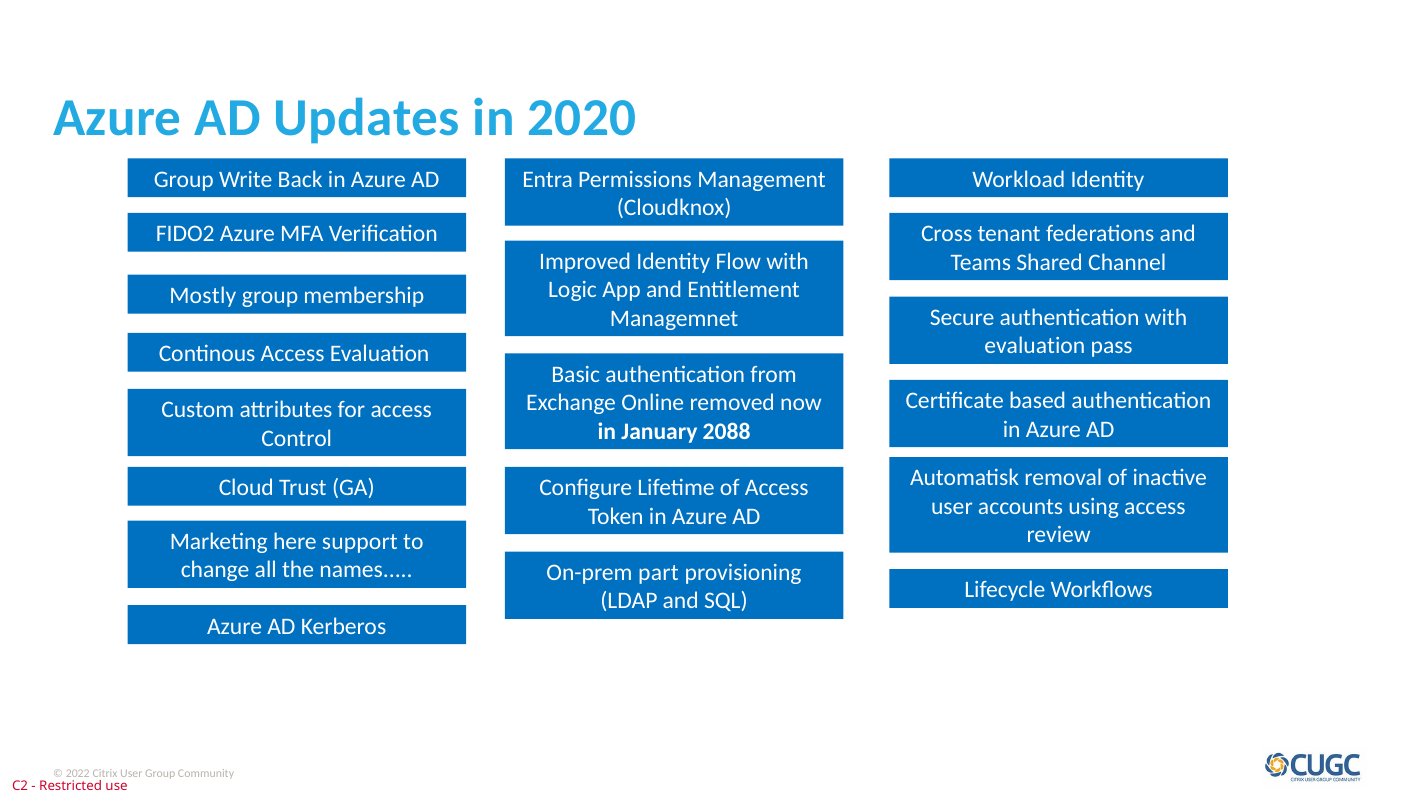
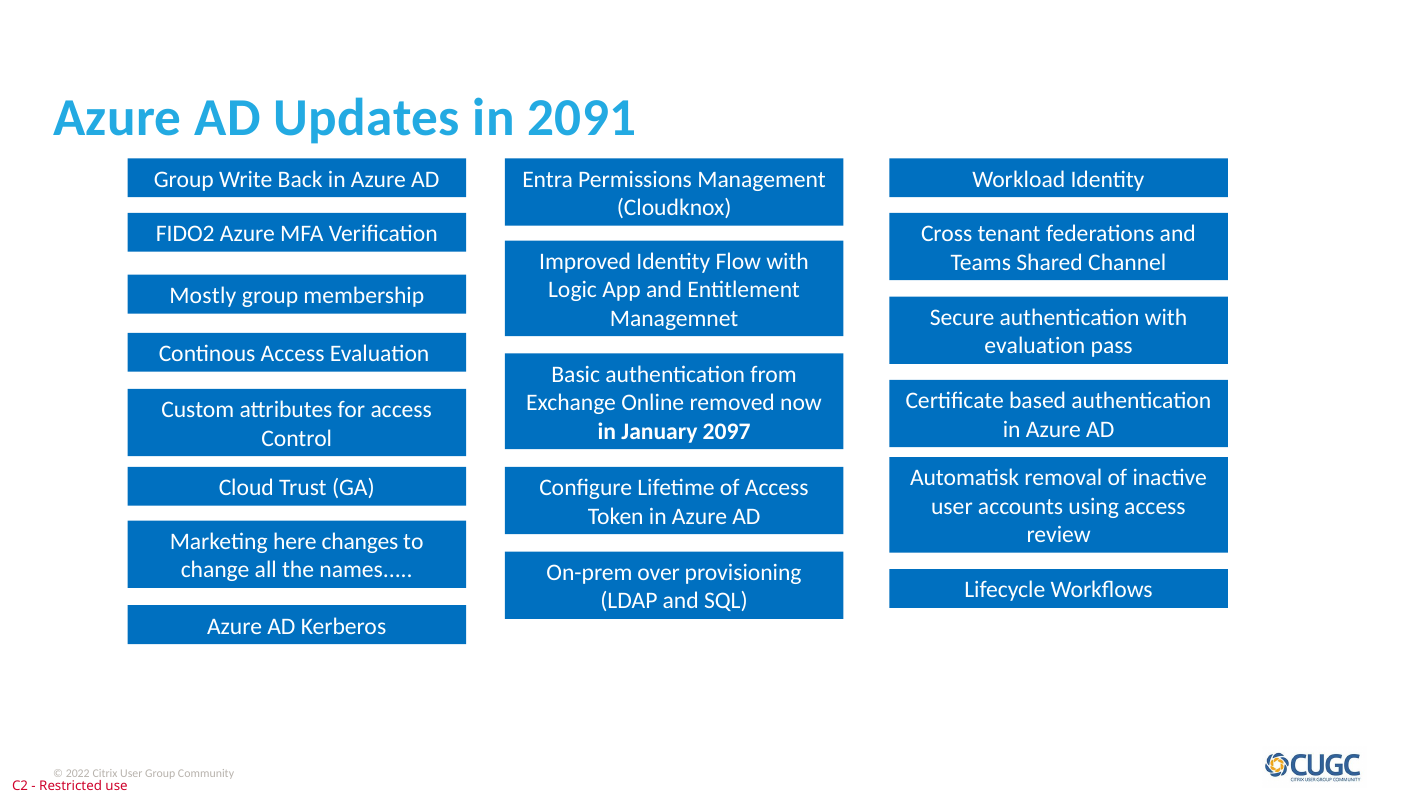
2020: 2020 -> 2091
2088: 2088 -> 2097
support: support -> changes
part: part -> over
